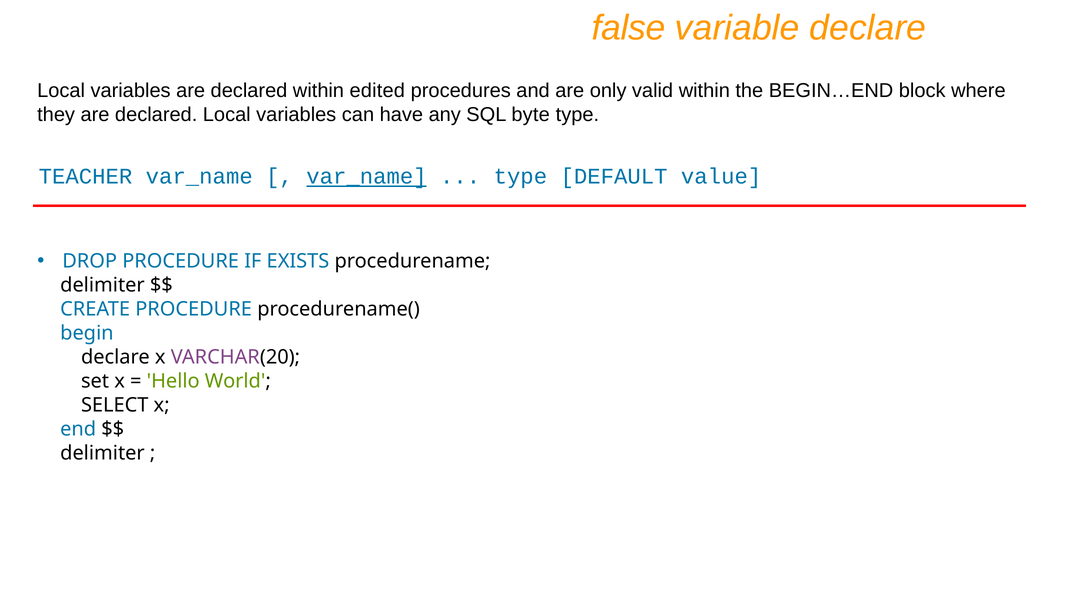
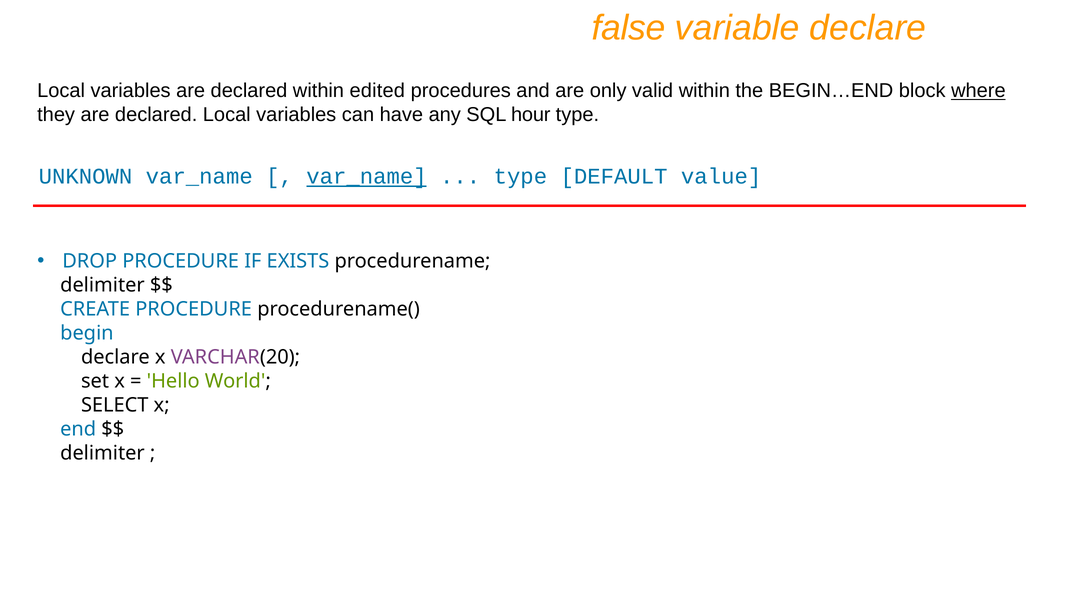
where underline: none -> present
byte: byte -> hour
TEACHER: TEACHER -> UNKNOWN
